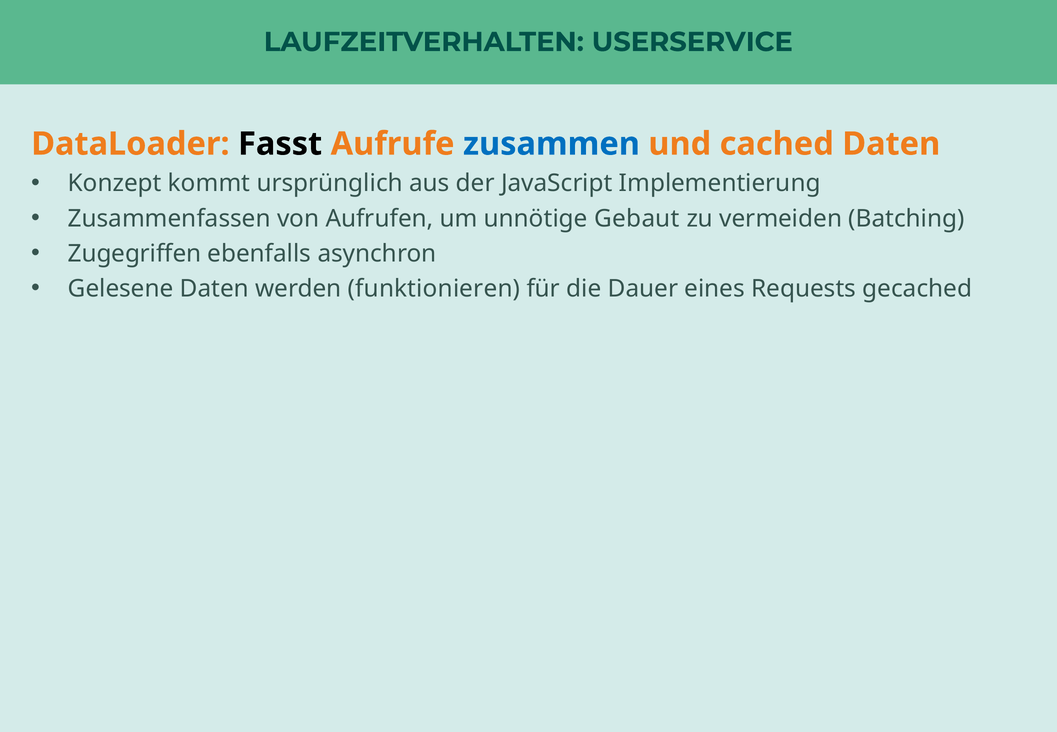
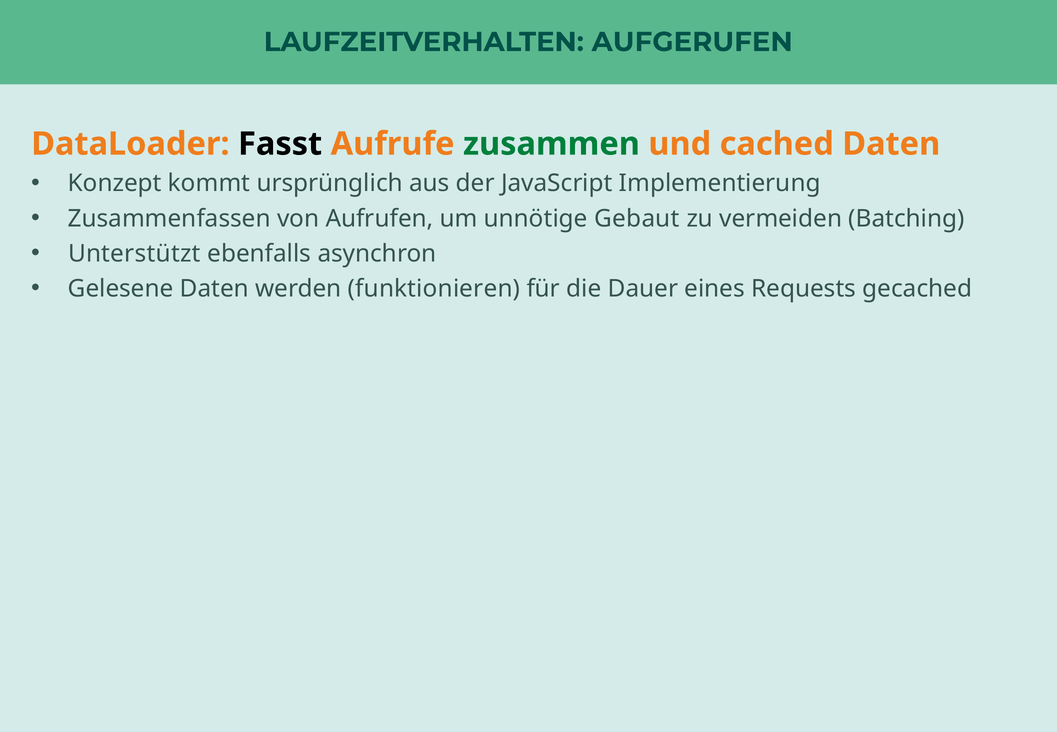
USERSERVICE: USERSERVICE -> AUFGERUFEN
zusammen colour: blue -> green
Zugegriffen: Zugegriffen -> Unterstützt
